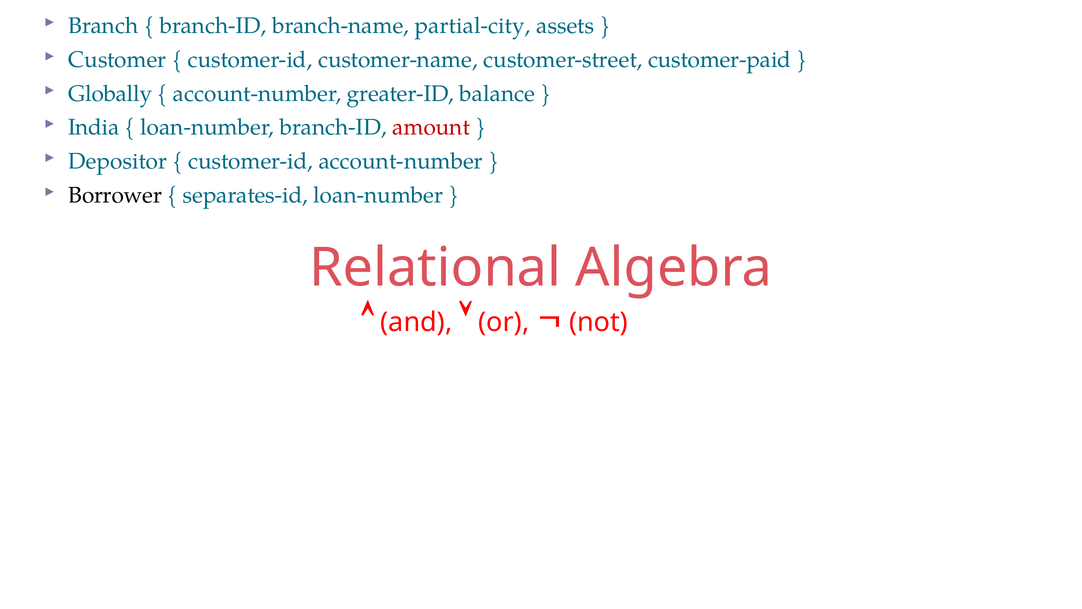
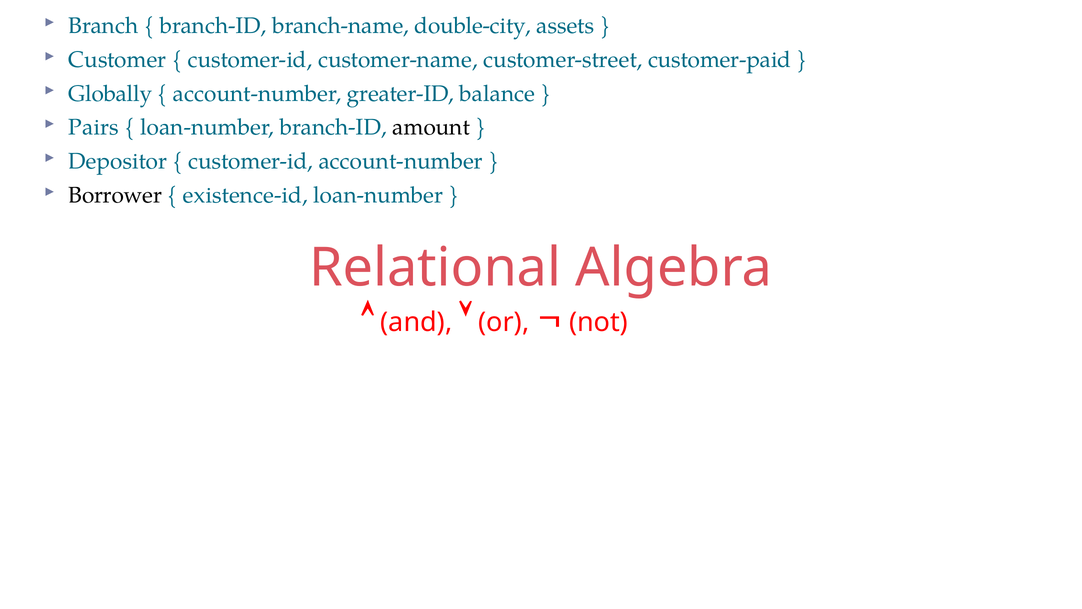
partial-city: partial-city -> double-city
India: India -> Pairs
amount colour: red -> black
separates-id: separates-id -> existence-id
